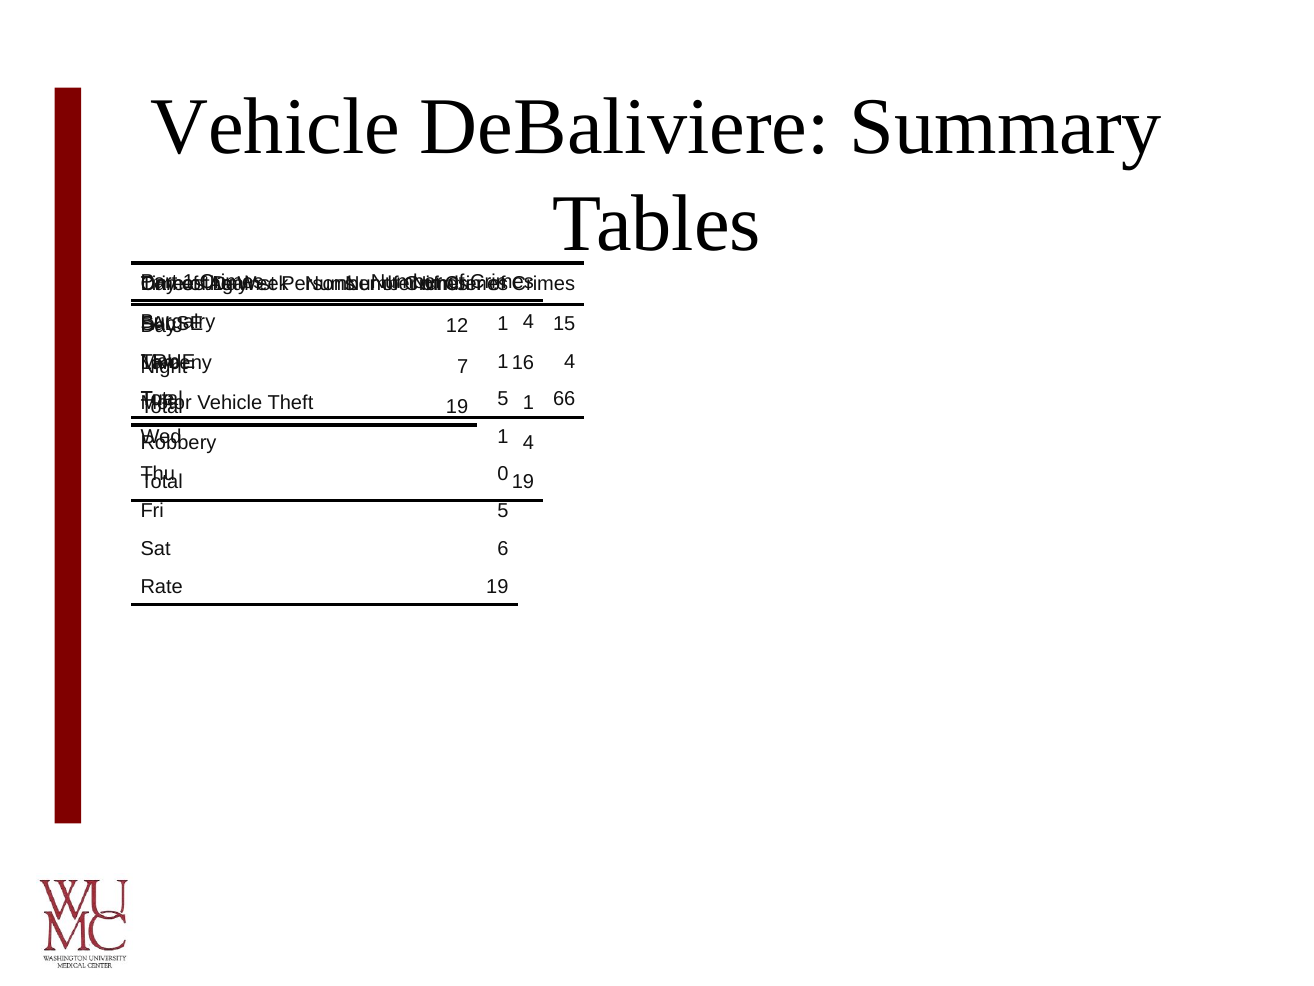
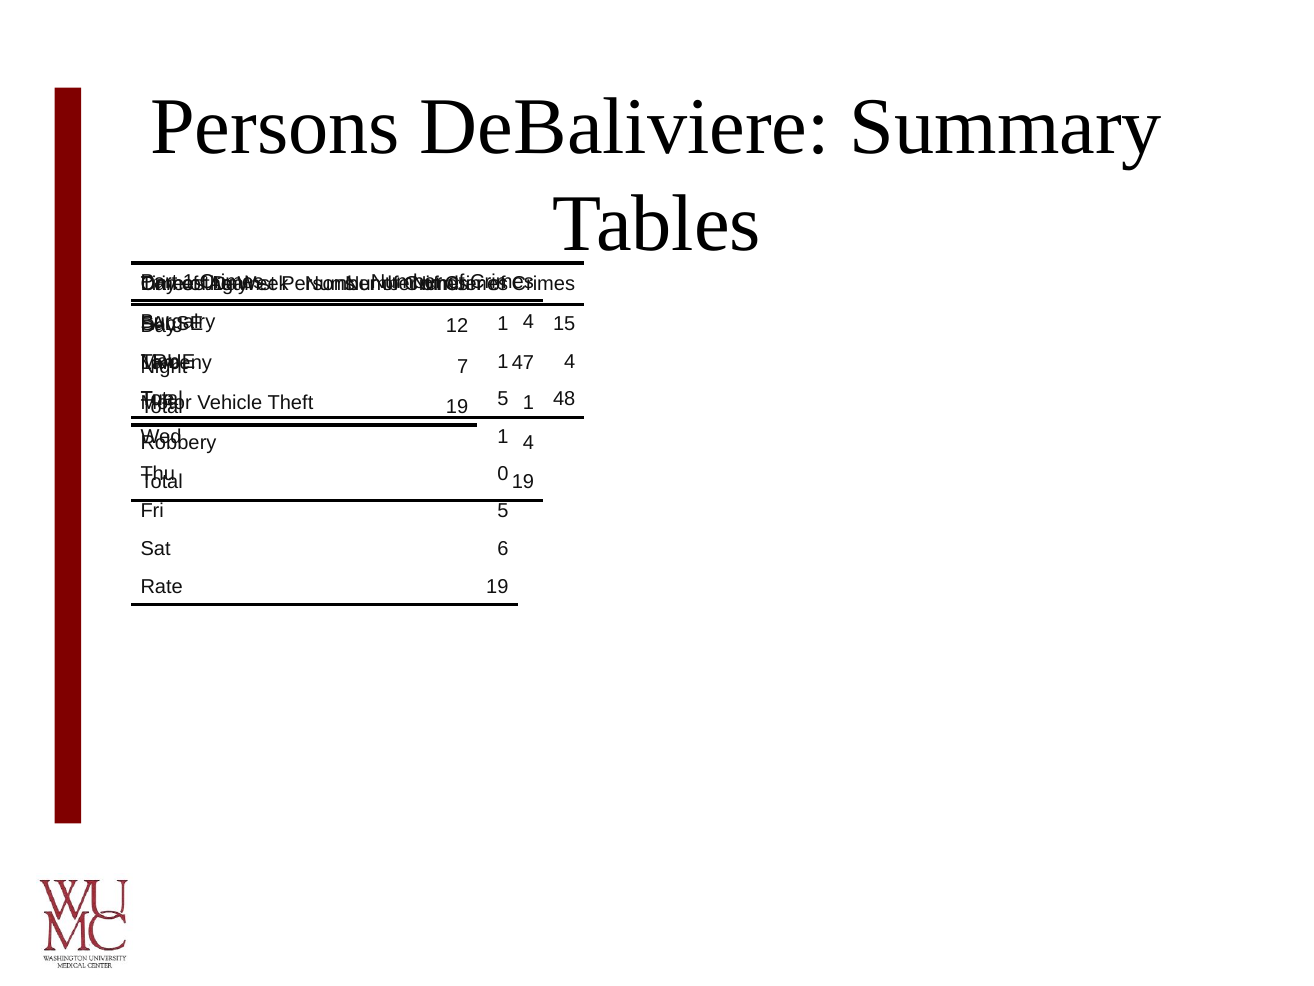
Vehicle at (275, 127): Vehicle -> Persons
16: 16 -> 47
66: 66 -> 48
